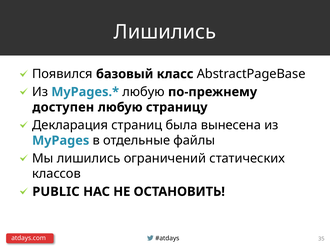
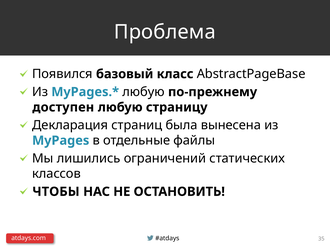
Лишились at (165, 32): Лишились -> Проблема
PUBLIC: PUBLIC -> ЧТОБЫ
